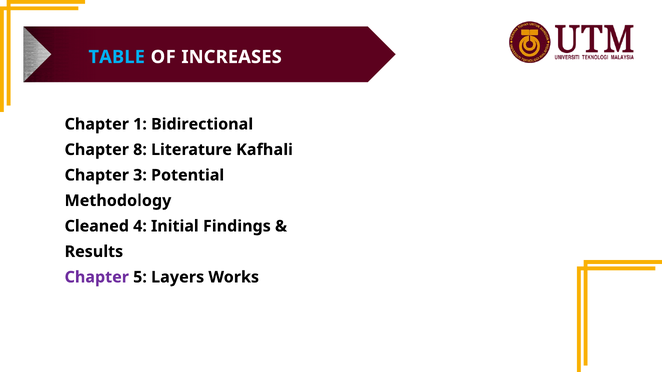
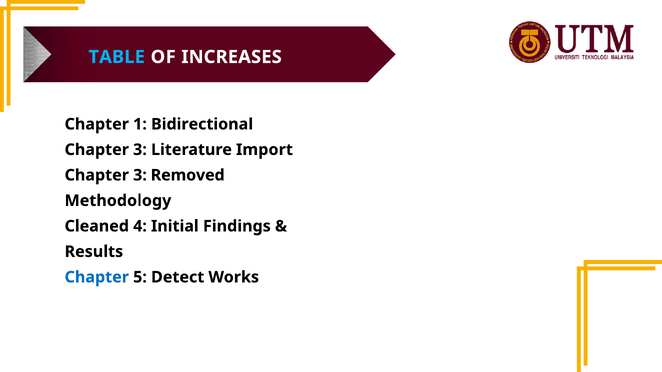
8 at (140, 150): 8 -> 3
Kafhali: Kafhali -> Import
Potential: Potential -> Removed
Chapter at (97, 277) colour: purple -> blue
Layers: Layers -> Detect
